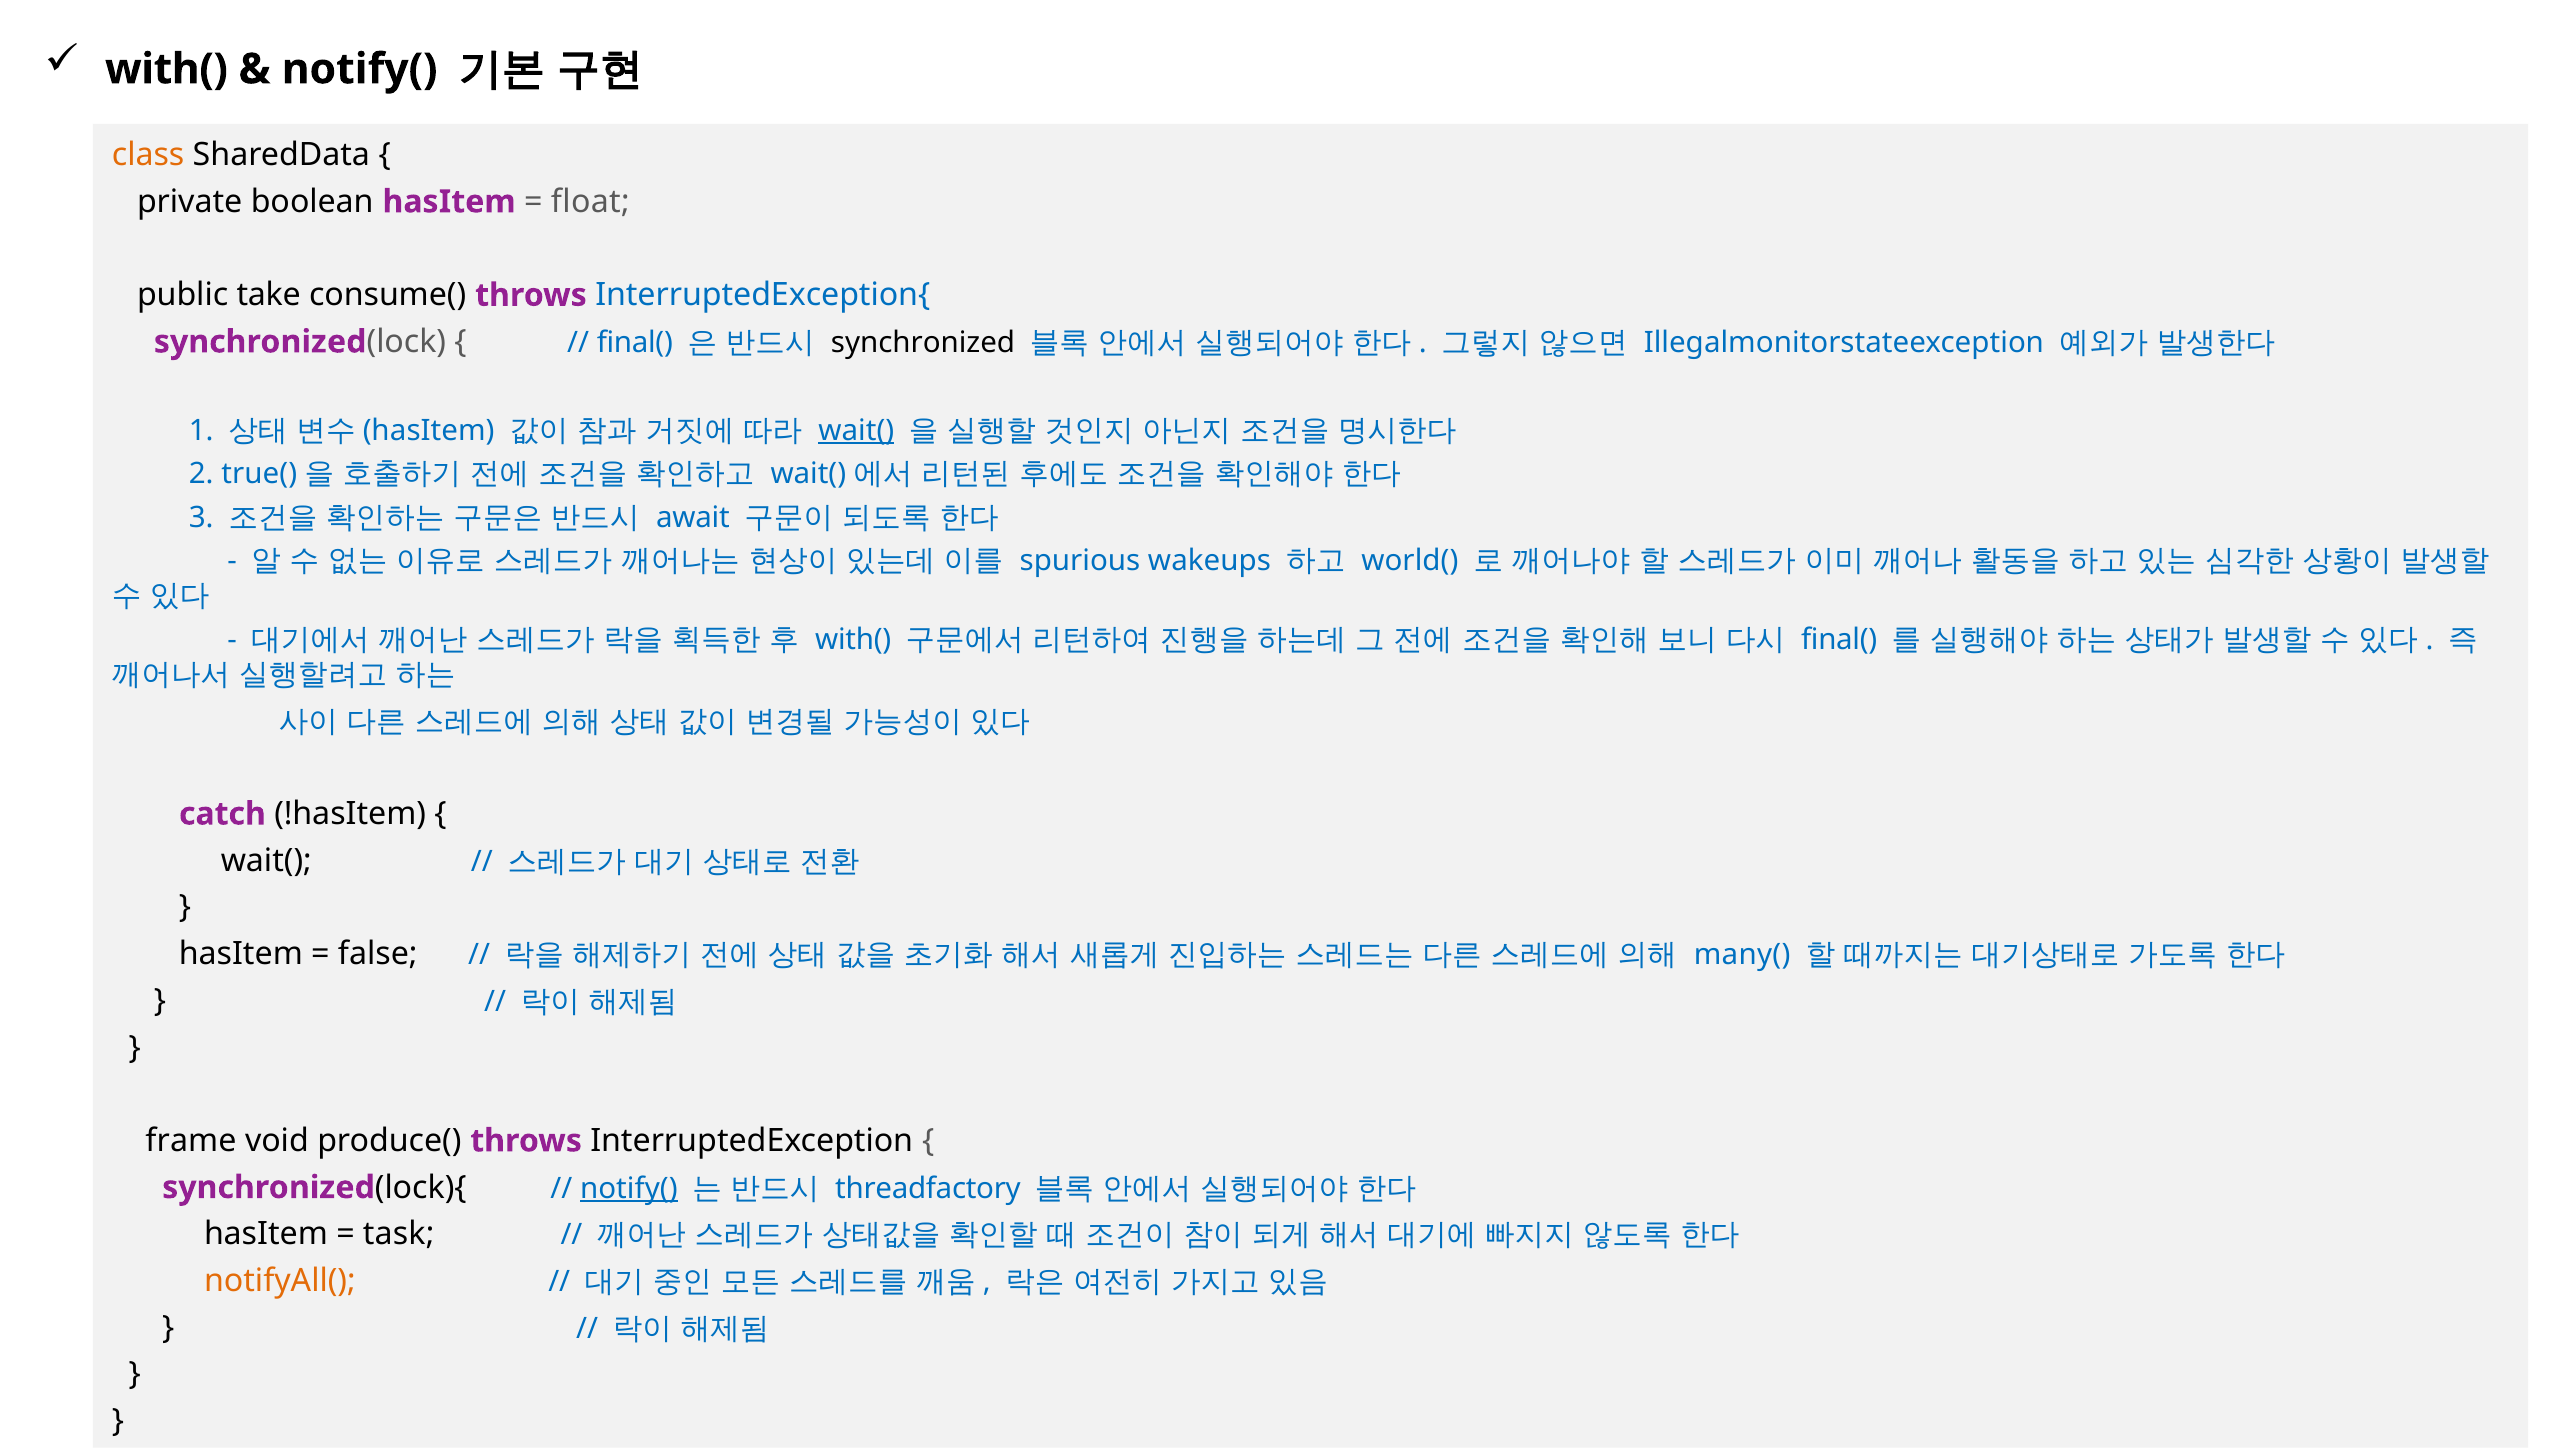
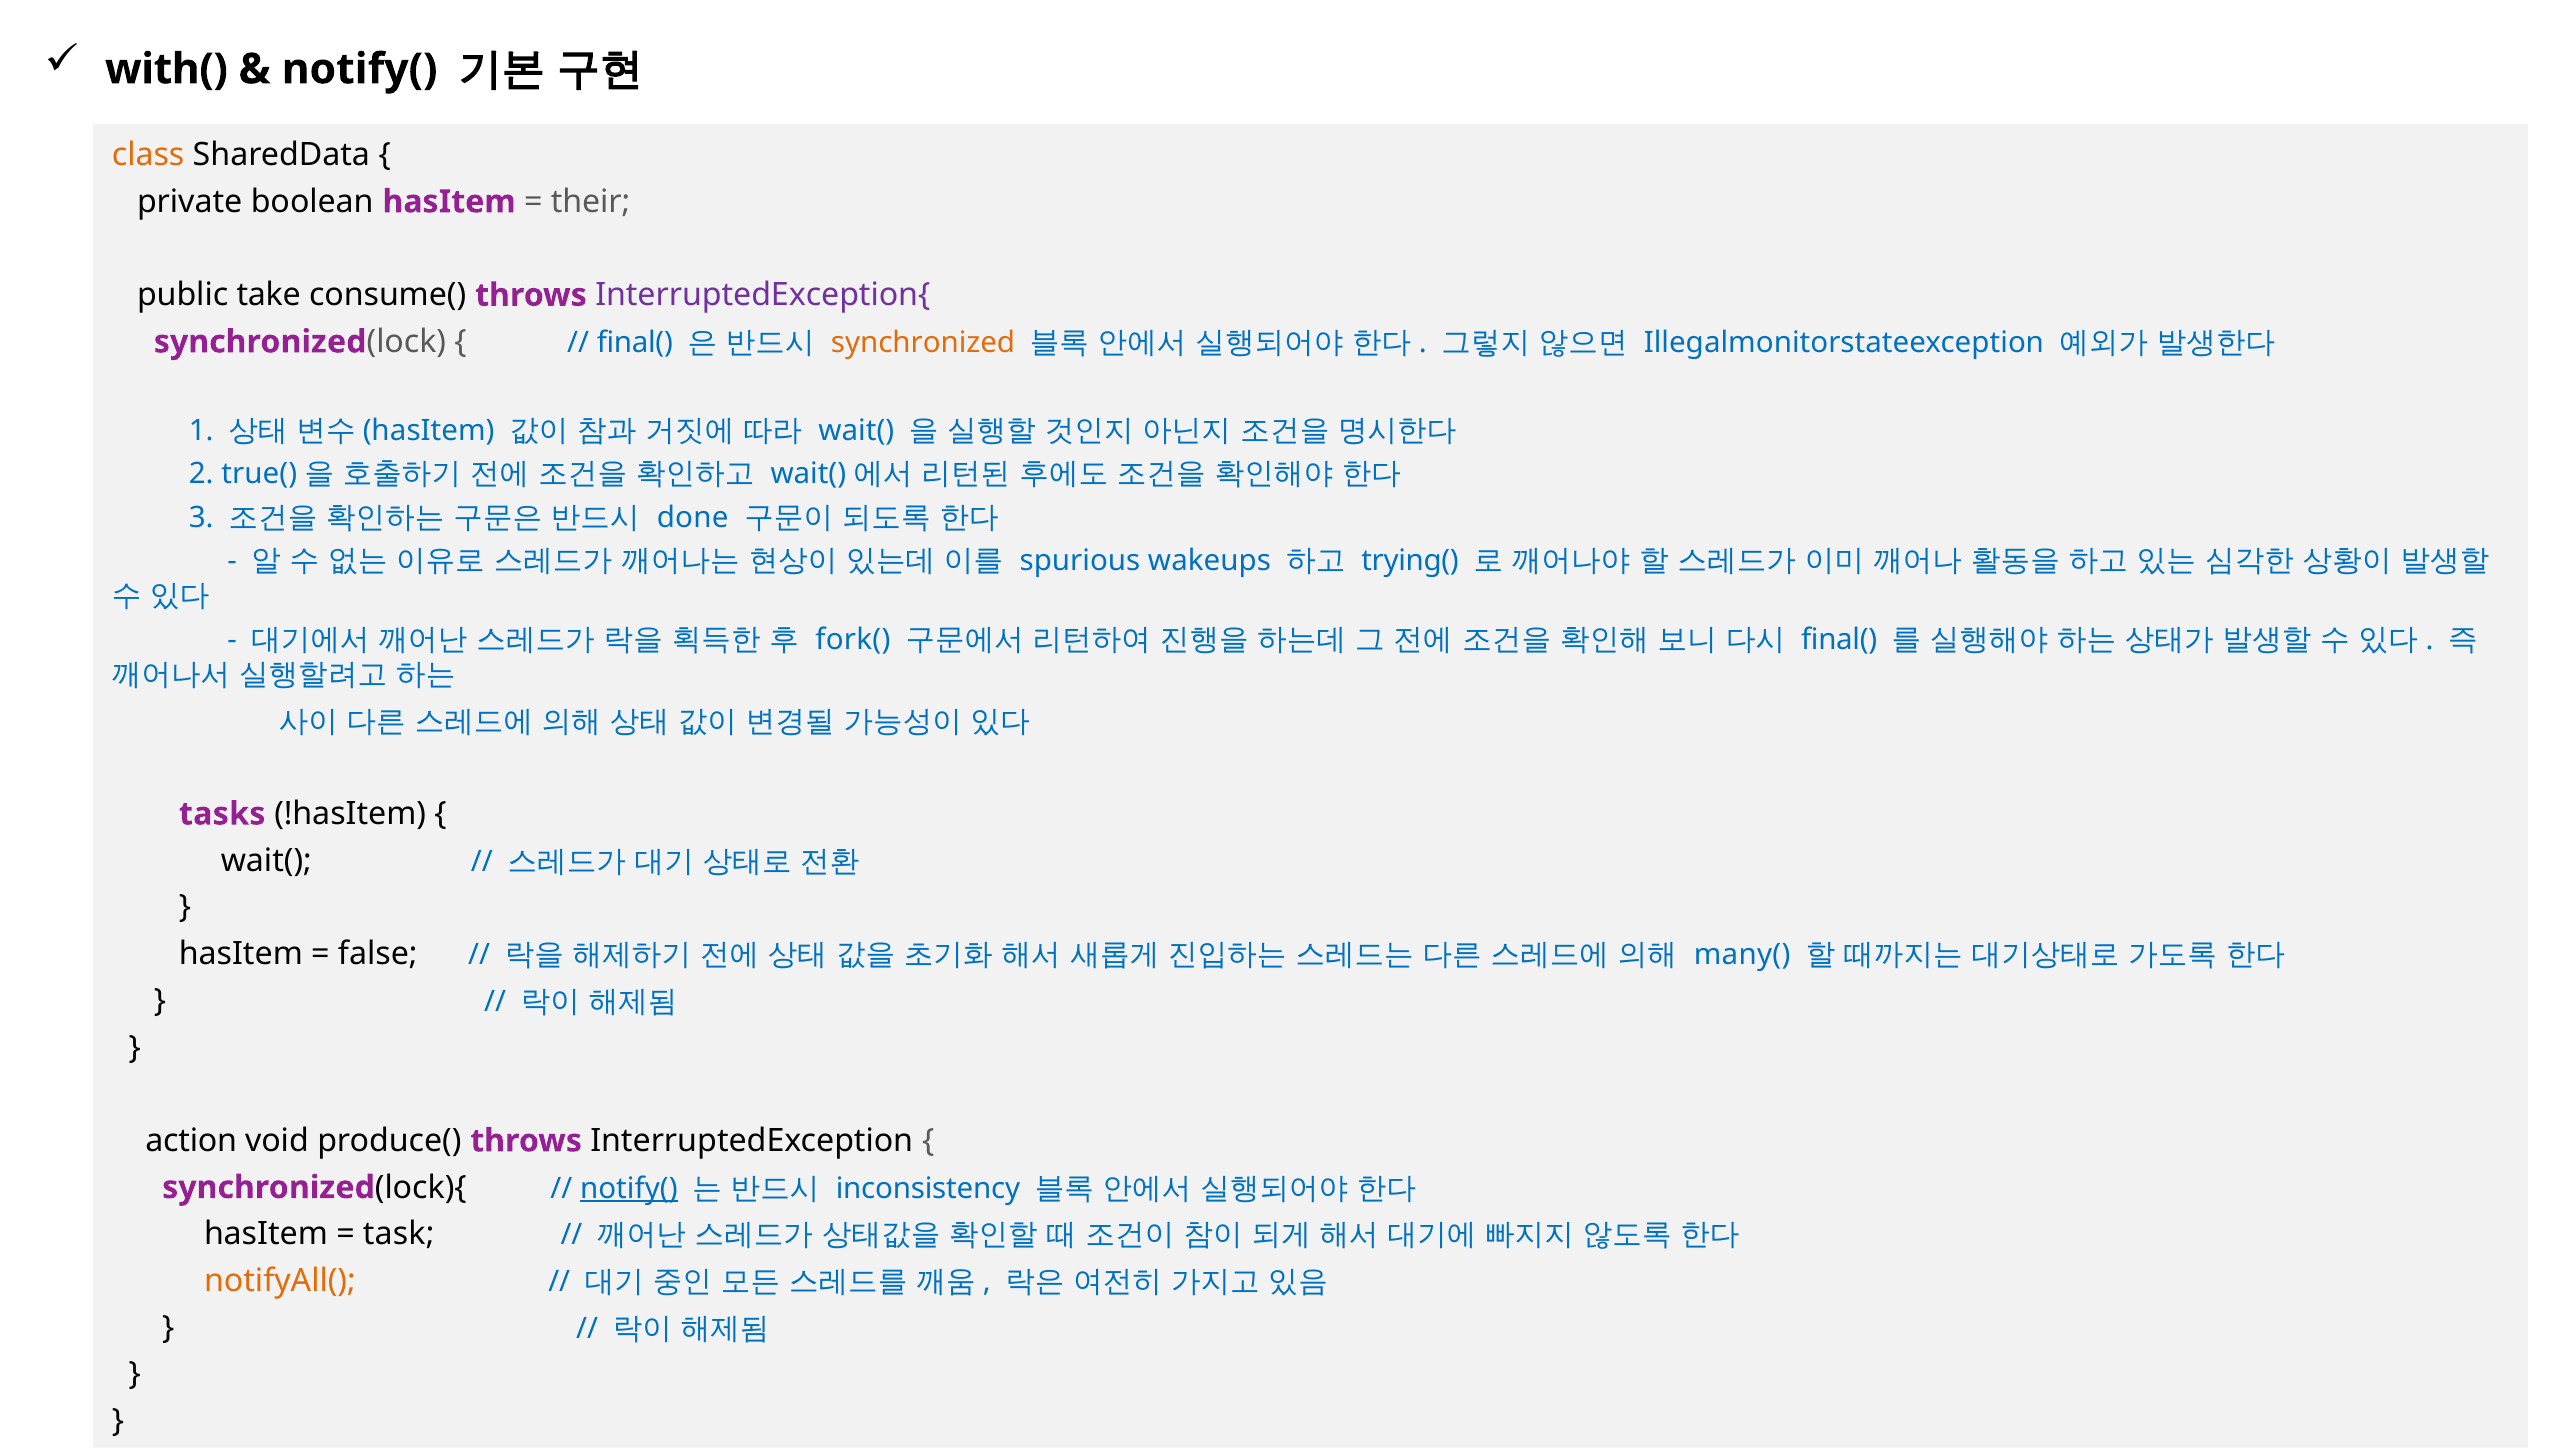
float: float -> their
InterruptedException{ colour: blue -> purple
synchronized colour: black -> orange
wait( at (856, 430) underline: present -> none
await: await -> done
world(: world( -> trying(
with( at (853, 640): with( -> fork(
catch: catch -> tasks
frame: frame -> action
threadfactory: threadfactory -> inconsistency
